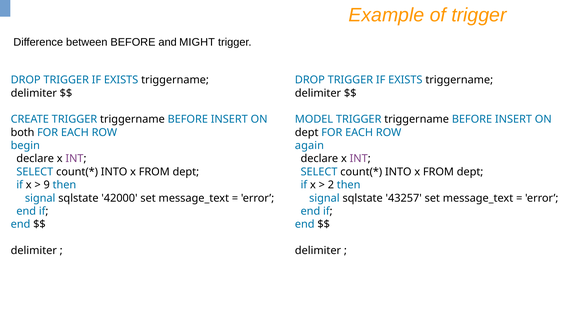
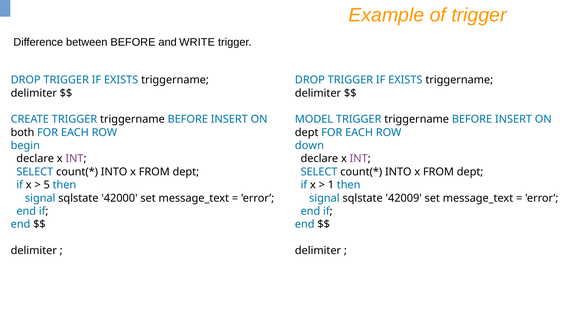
MIGHT: MIGHT -> WRITE
again: again -> down
9: 9 -> 5
2: 2 -> 1
43257: 43257 -> 42009
